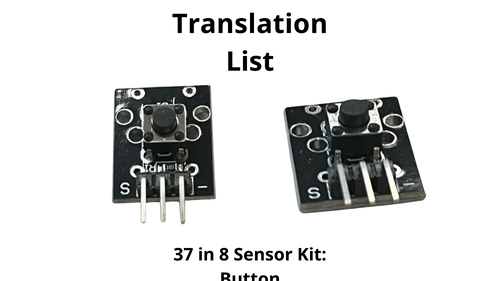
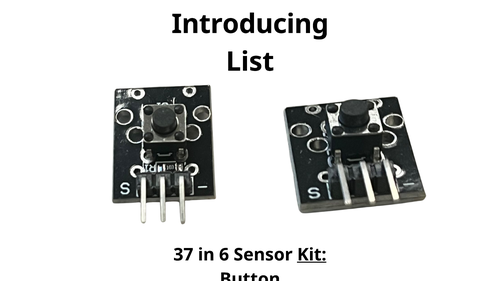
Translation: Translation -> Introducing
8: 8 -> 6
Kit underline: none -> present
